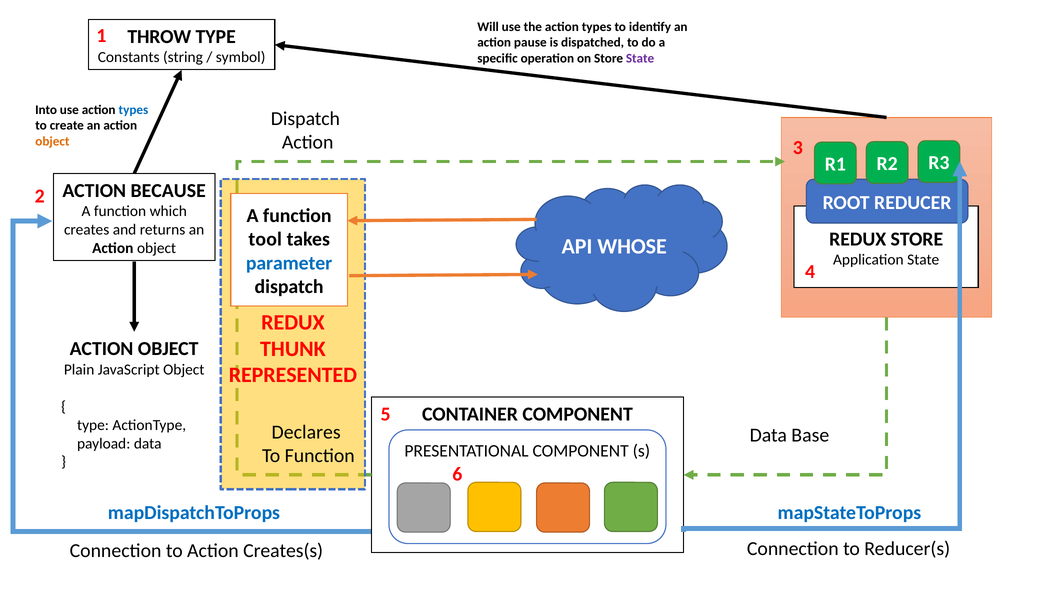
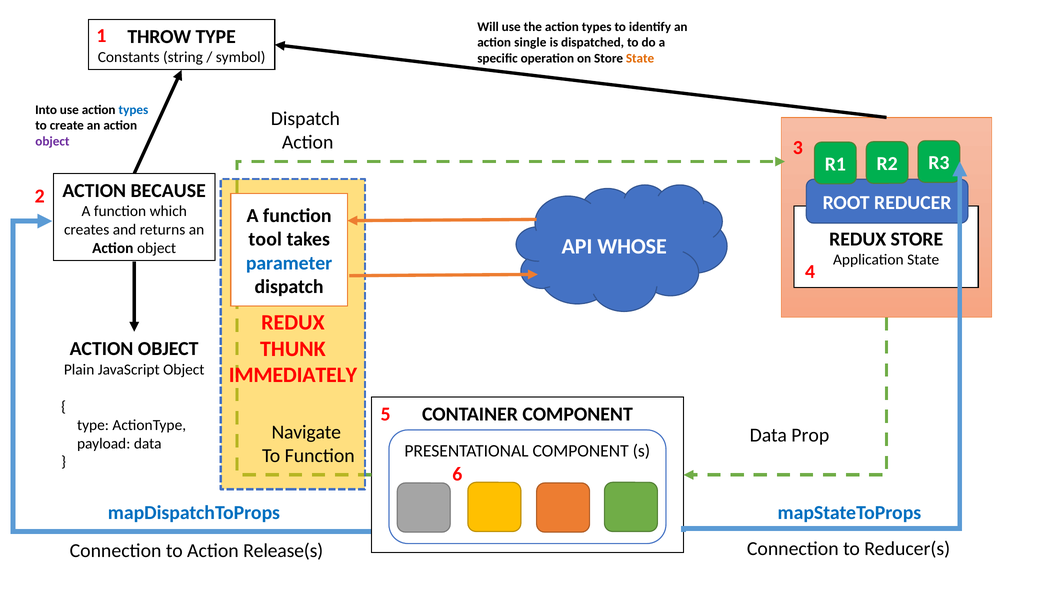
pause: pause -> single
State at (640, 58) colour: purple -> orange
object at (52, 141) colour: orange -> purple
REPRESENTED: REPRESENTED -> IMMEDIATELY
Declares: Declares -> Navigate
Base: Base -> Prop
Creates(s: Creates(s -> Release(s
